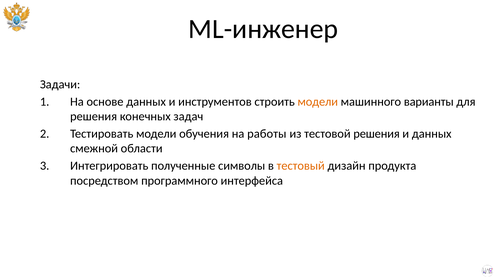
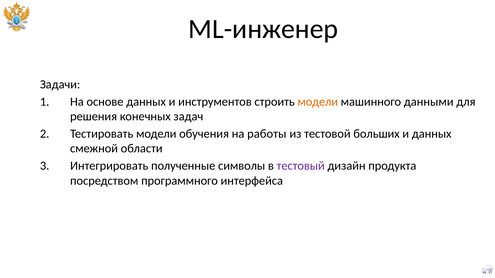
варианты: варианты -> данными
тестовой решения: решения -> больших
тестовый colour: orange -> purple
